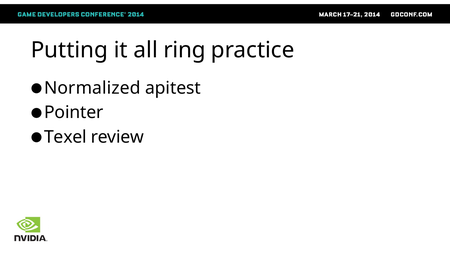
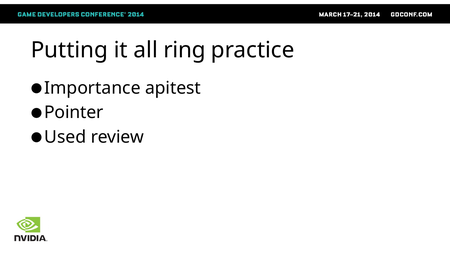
Normalized: Normalized -> Importance
Texel: Texel -> Used
